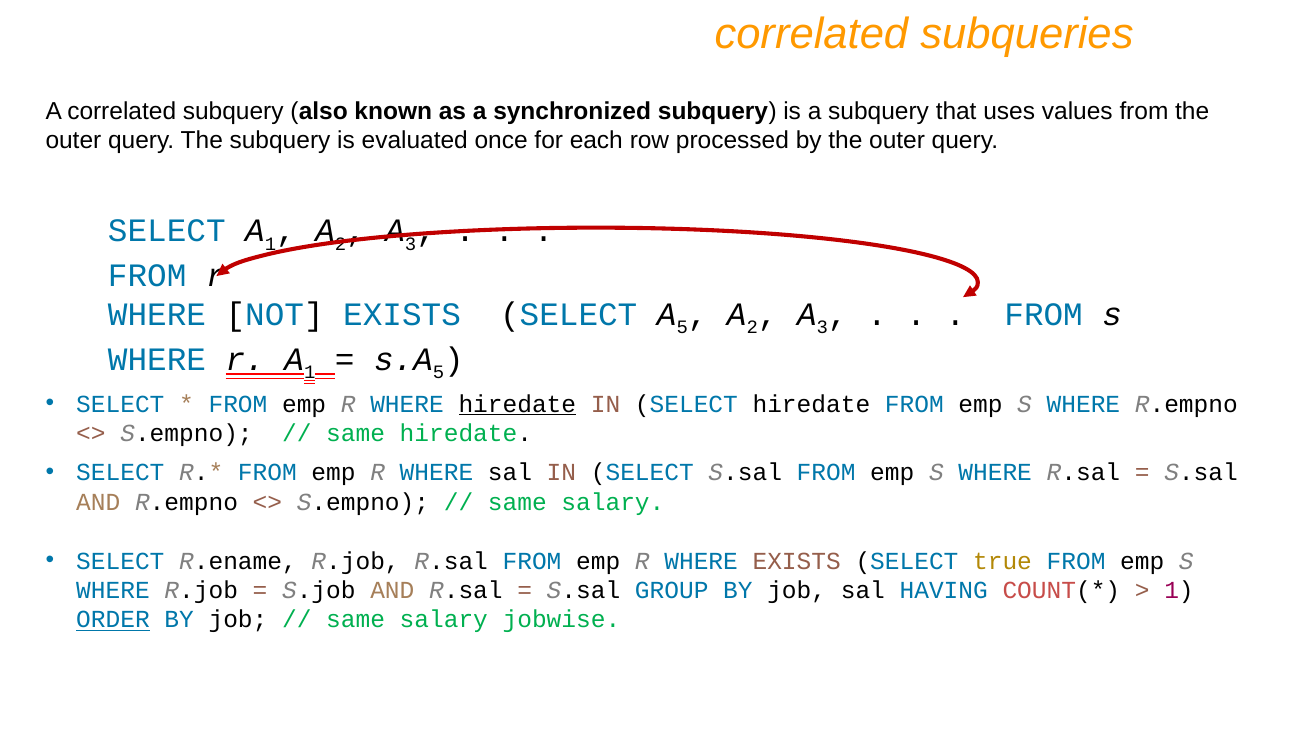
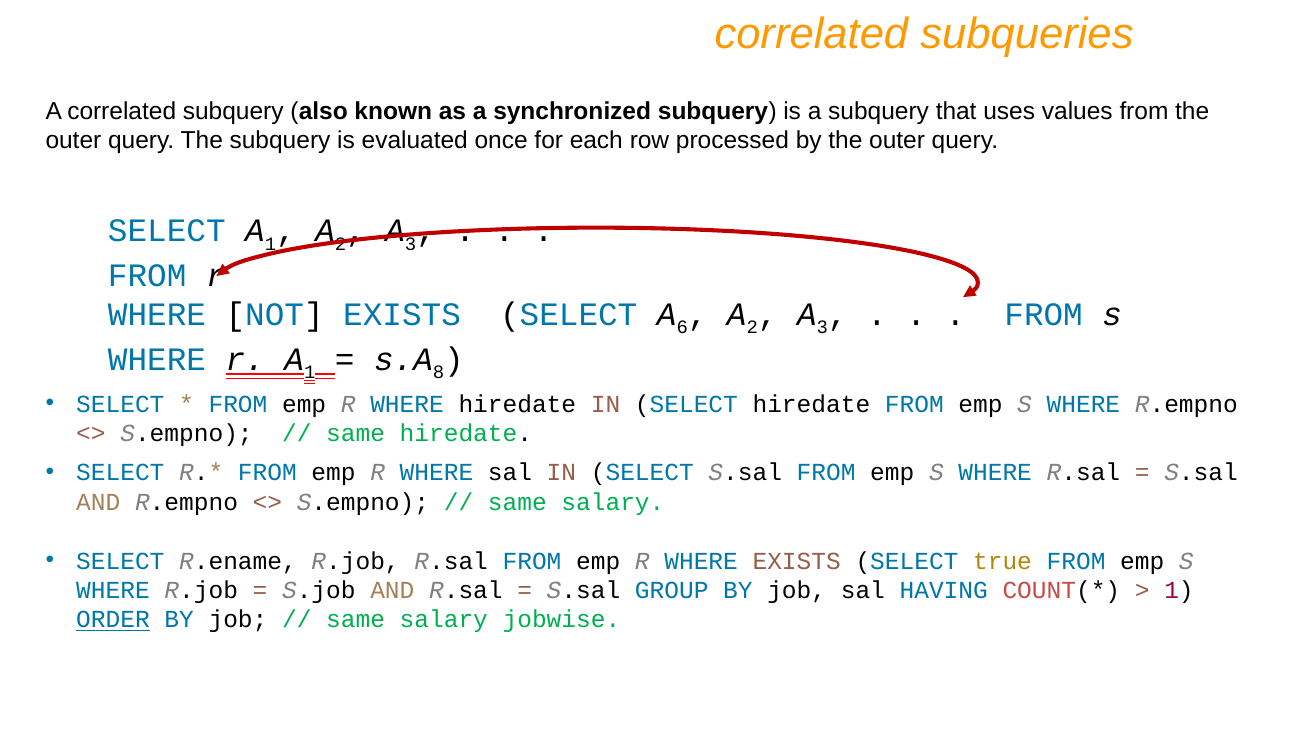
A 5: 5 -> 6
5 at (439, 372): 5 -> 8
hiredate at (517, 404) underline: present -> none
